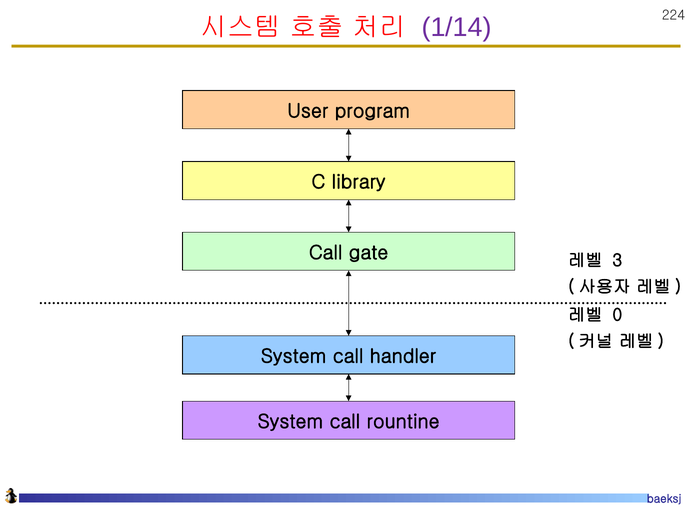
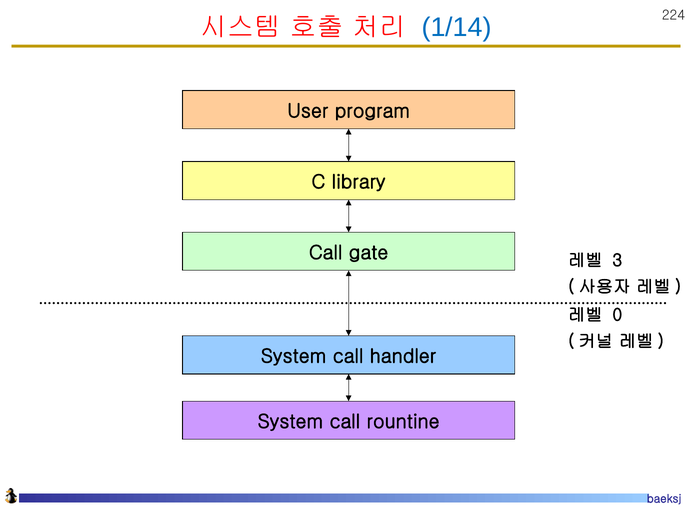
1/14 colour: purple -> blue
